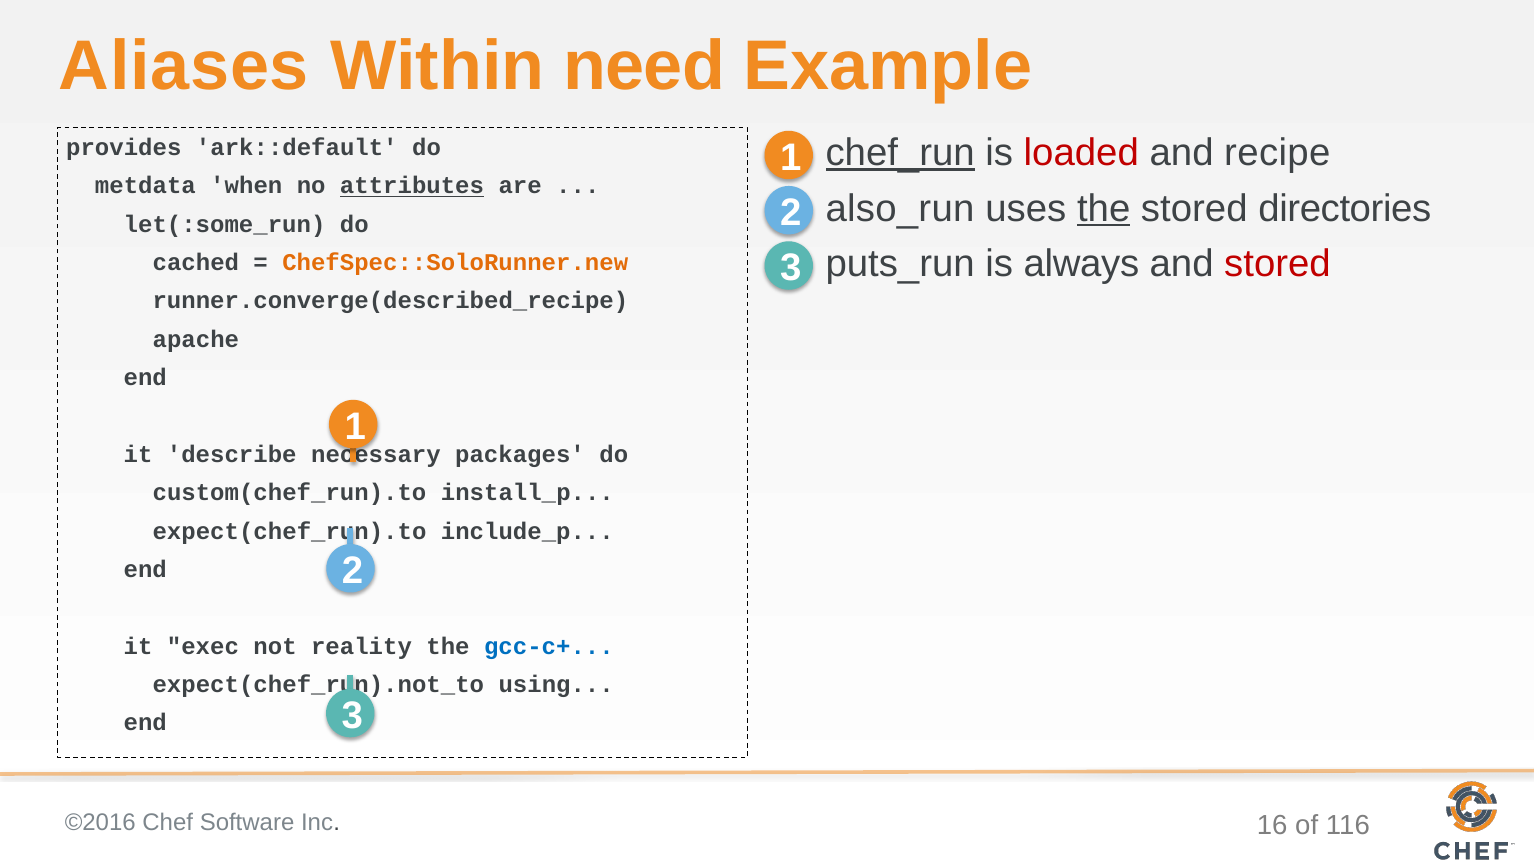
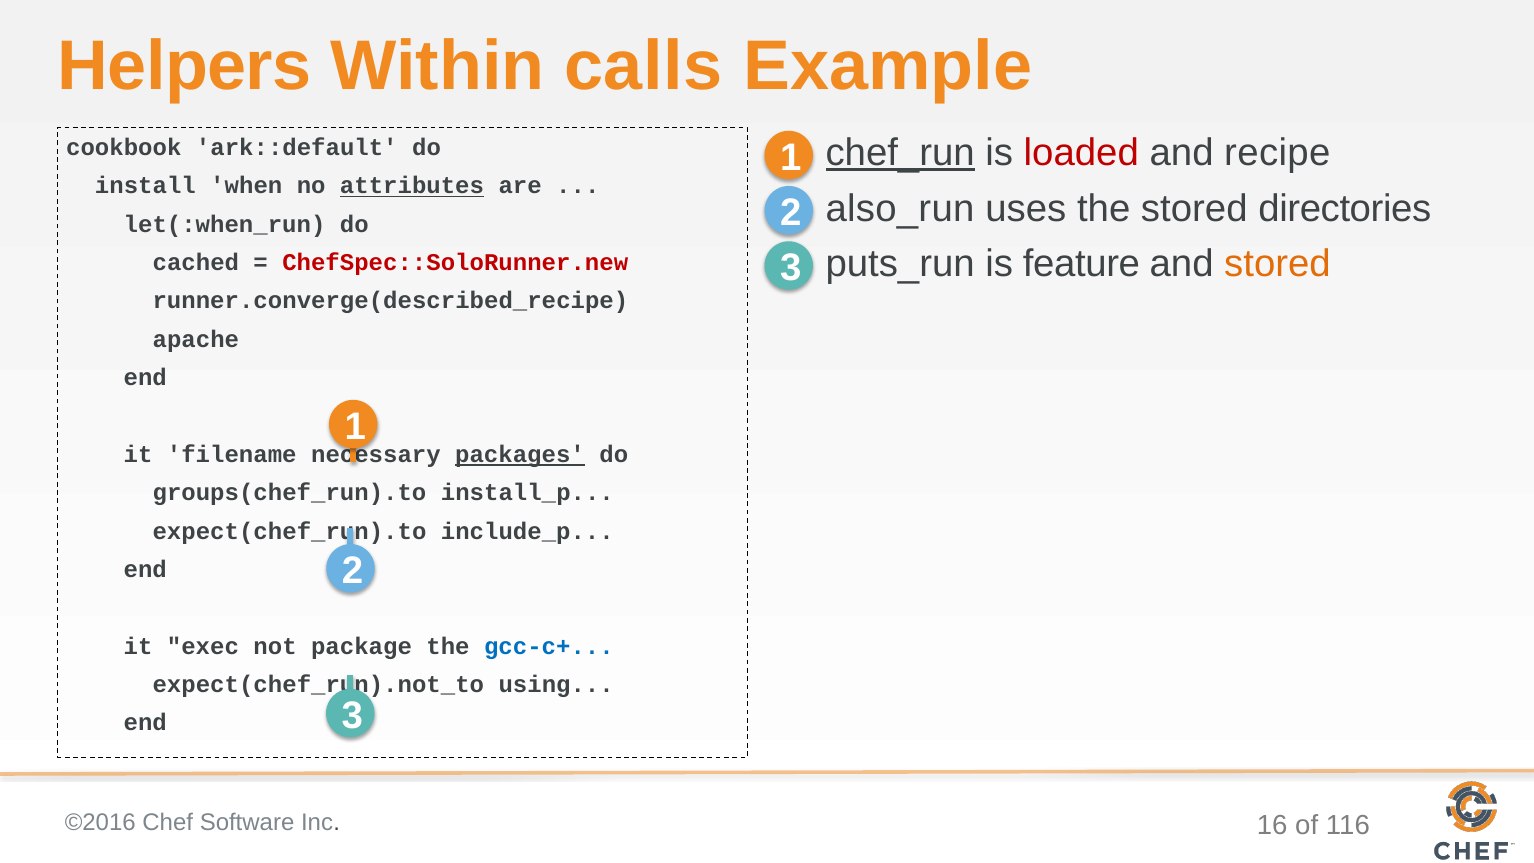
Aliases: Aliases -> Helpers
need: need -> calls
provides: provides -> cookbook
metdata: metdata -> install
the at (1104, 209) underline: present -> none
let(:some_run: let(:some_run -> let(:when_run
always: always -> feature
stored at (1277, 264) colour: red -> orange
ChefSpec::SoloRunner.new colour: orange -> red
describe: describe -> filename
packages underline: none -> present
custom(chef_run).to: custom(chef_run).to -> groups(chef_run).to
reality: reality -> package
